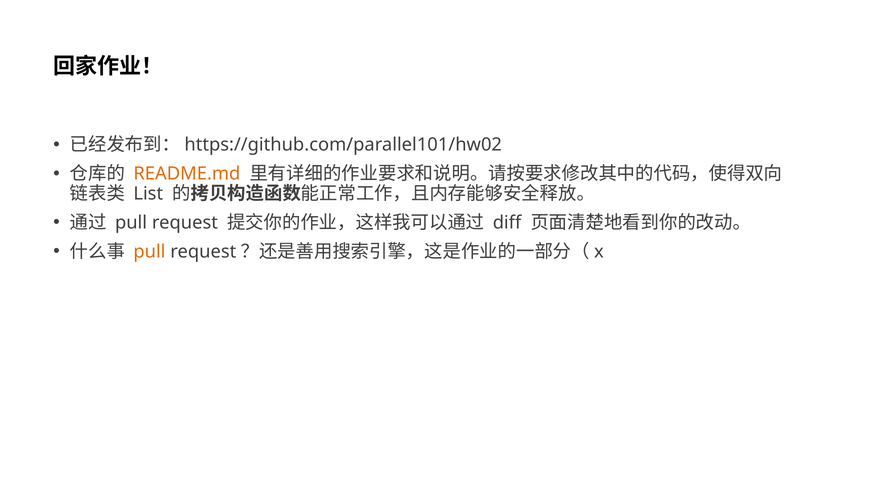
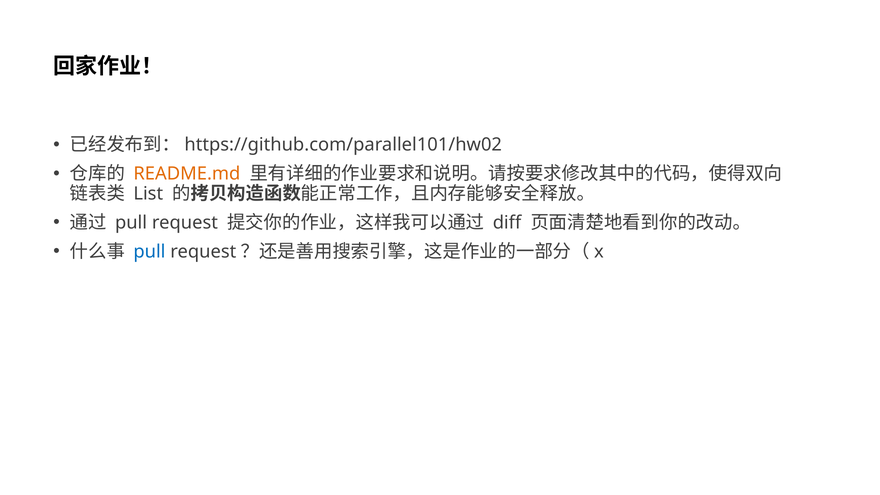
pull at (149, 252) colour: orange -> blue
